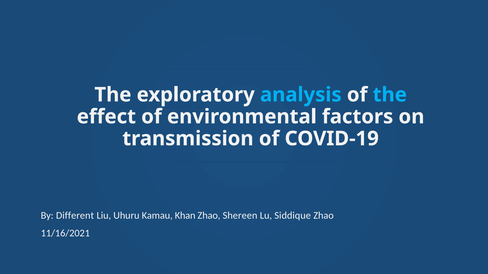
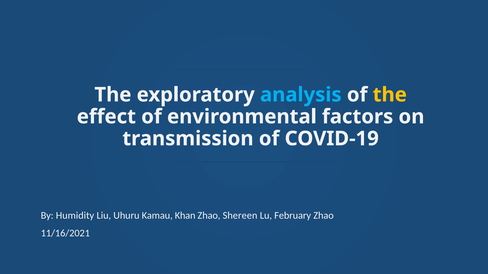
the at (390, 95) colour: light blue -> yellow
Different: Different -> Humidity
Siddique: Siddique -> February
